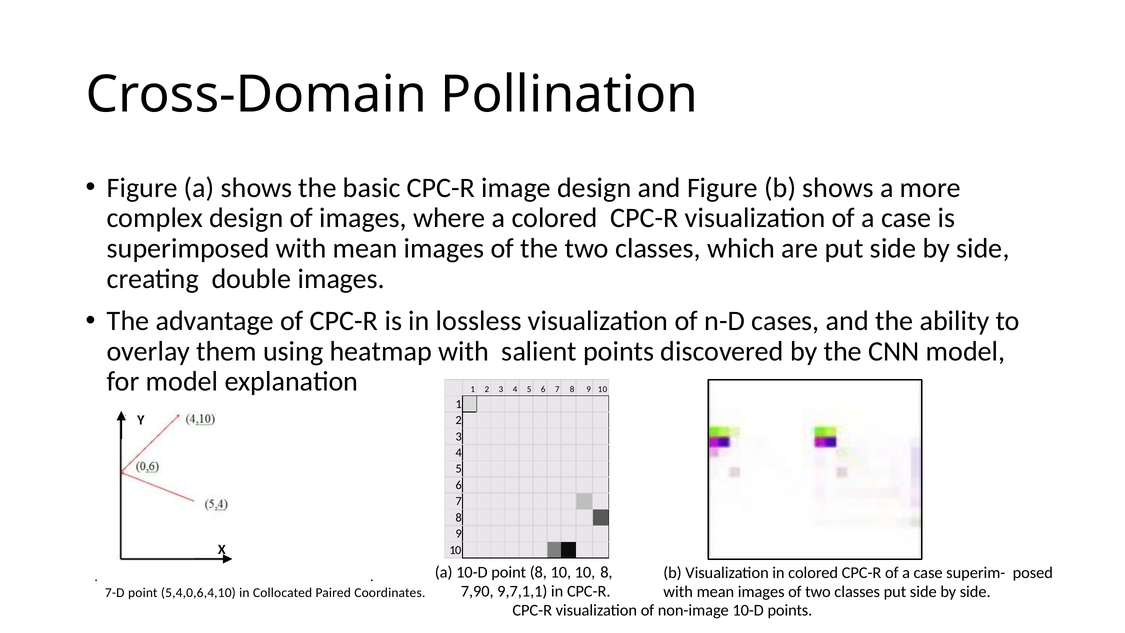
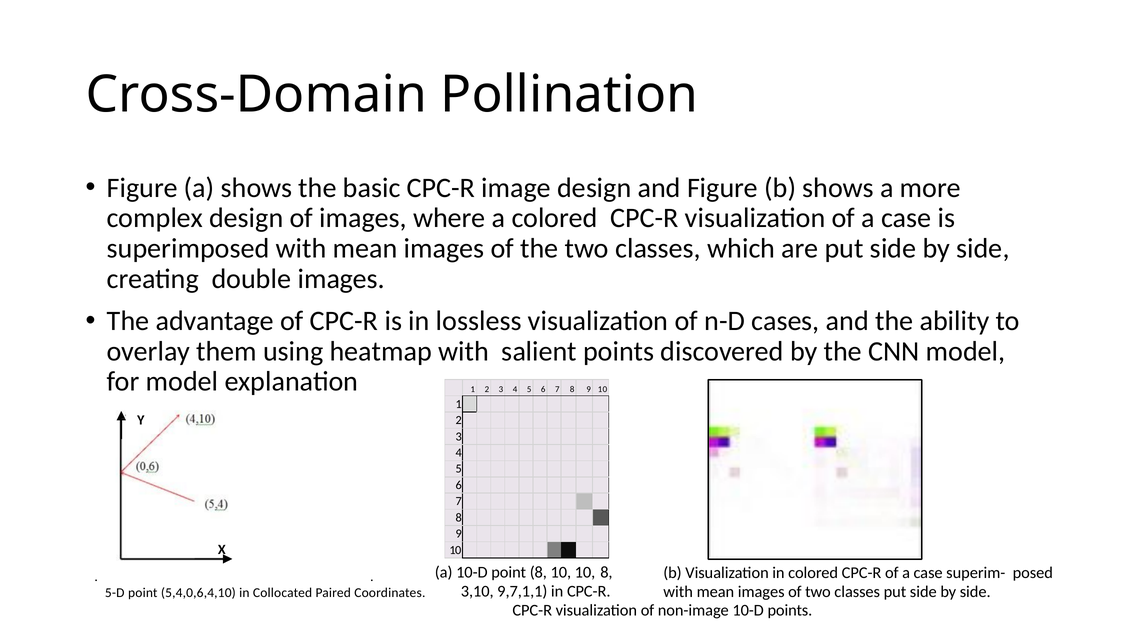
7,90: 7,90 -> 3,10
7-D: 7-D -> 5-D
